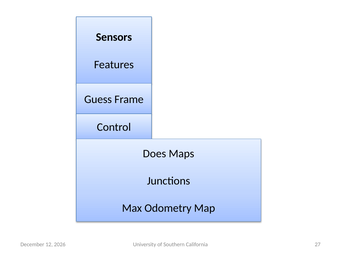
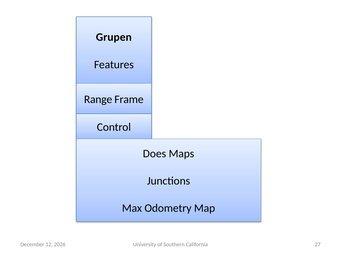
Sensors: Sensors -> Grupen
Guess: Guess -> Range
